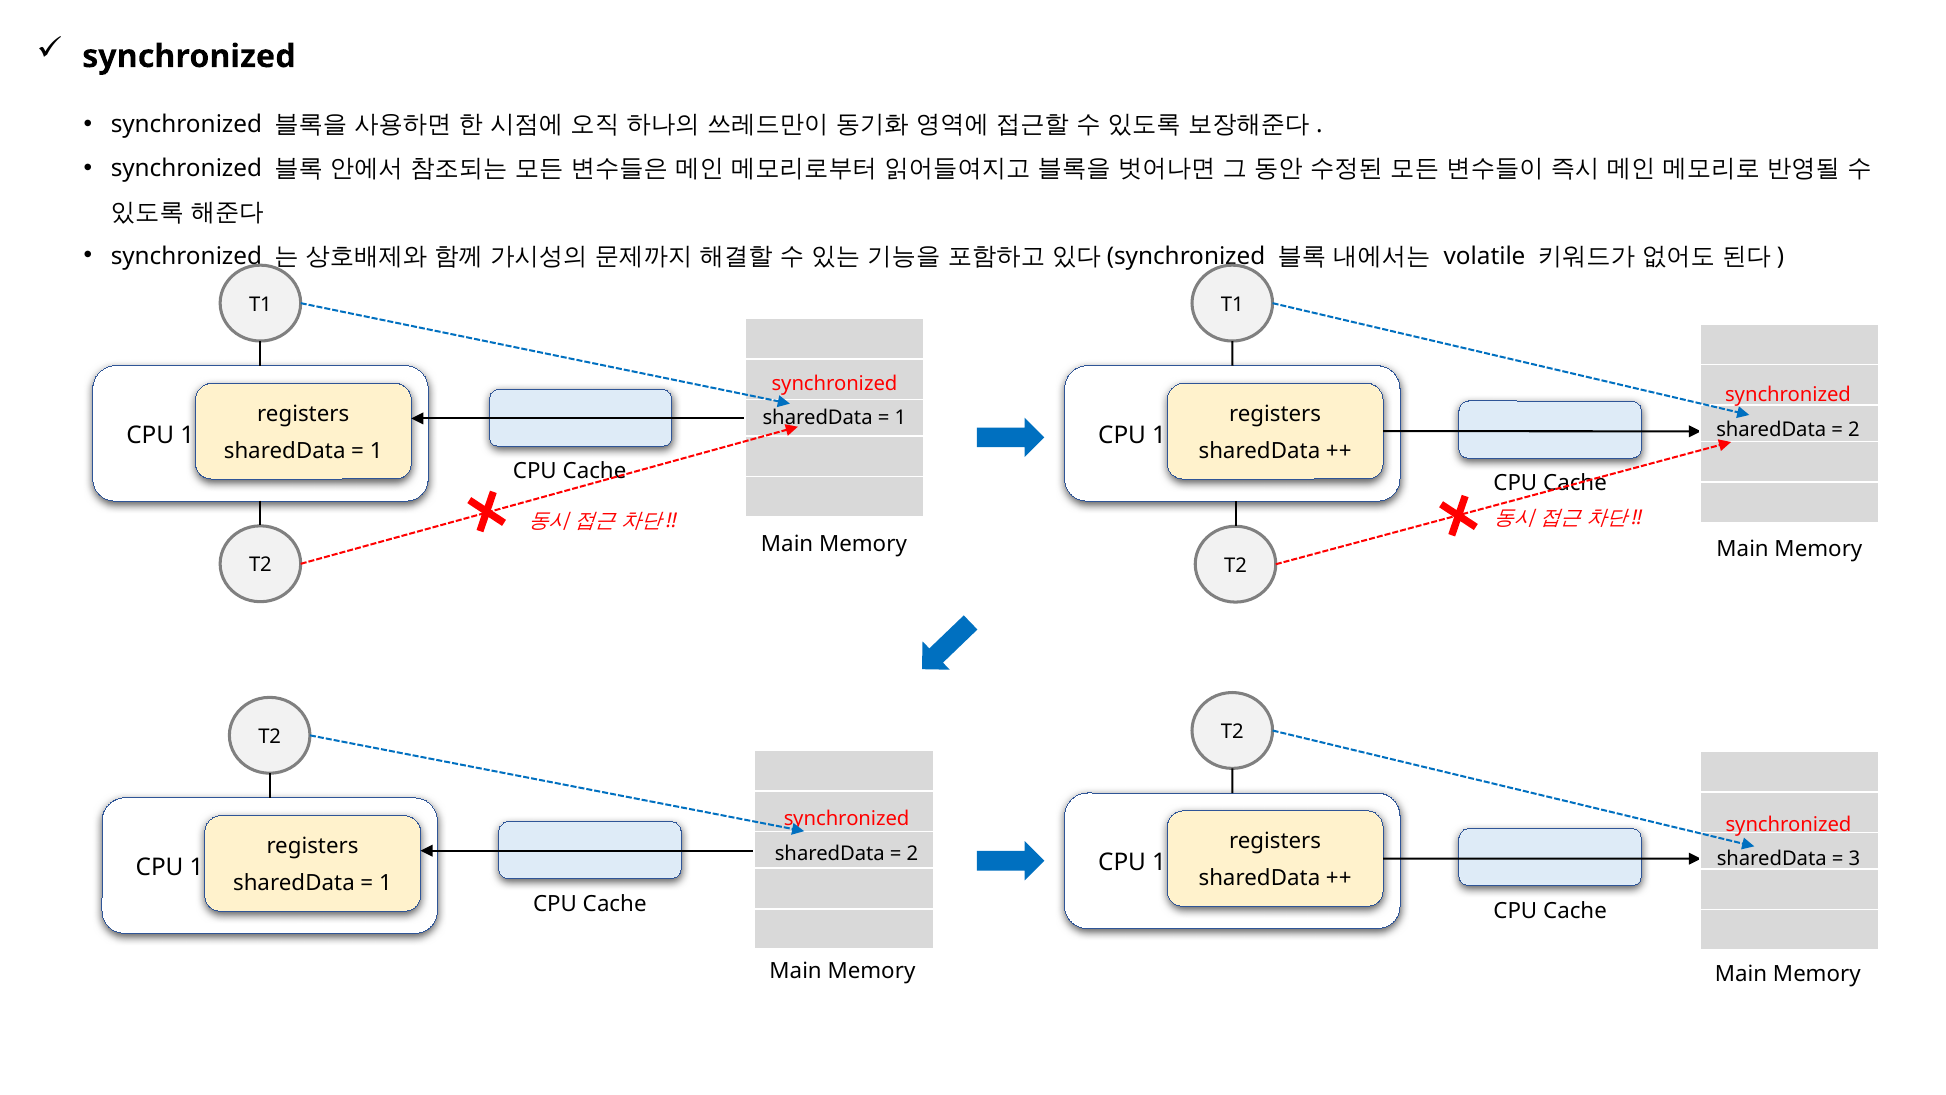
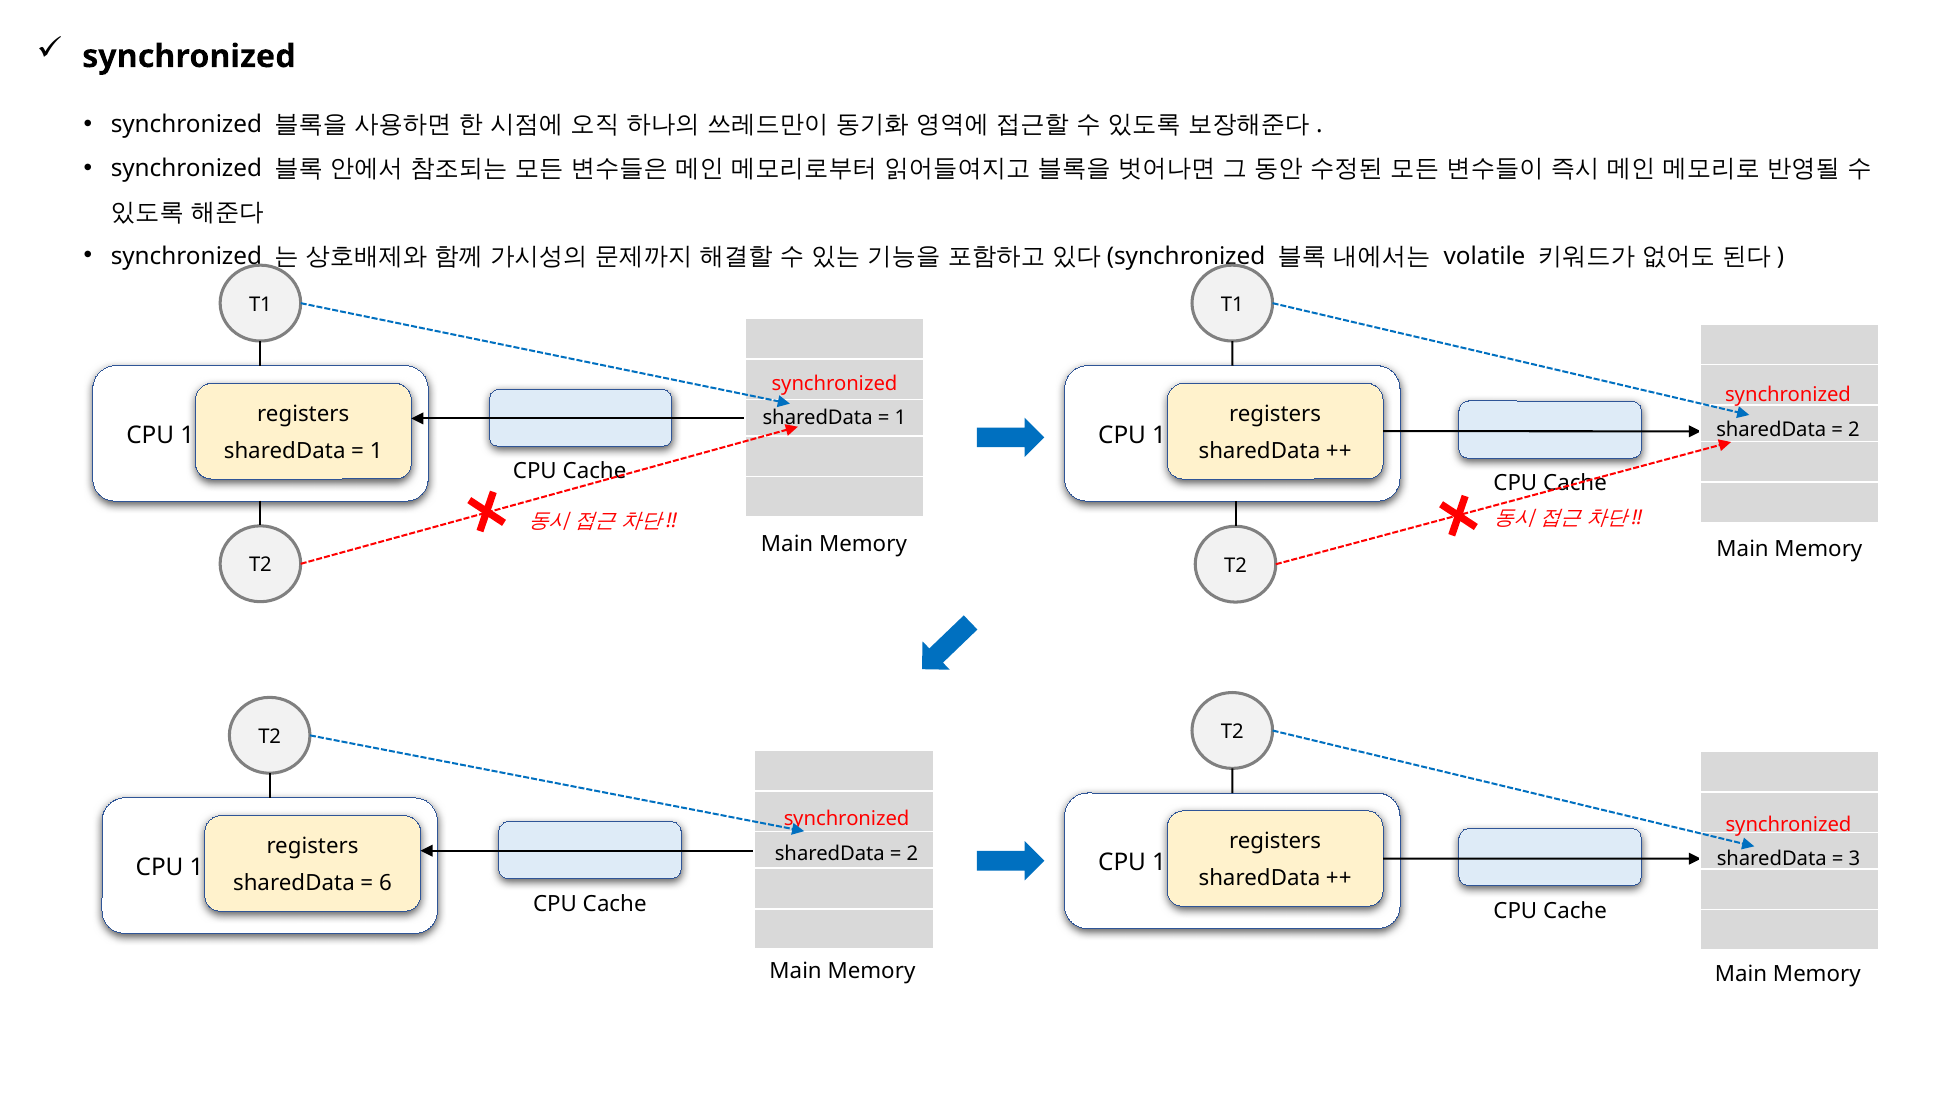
1 at (386, 883): 1 -> 6
